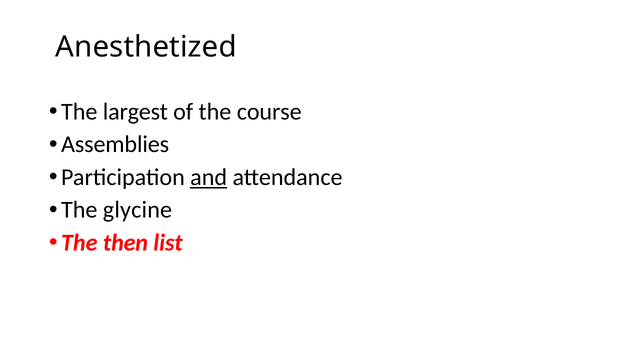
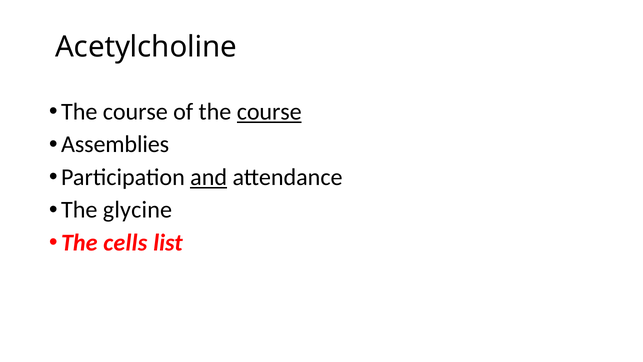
Anesthetized: Anesthetized -> Acetylcholine
largest at (135, 112): largest -> course
course at (269, 112) underline: none -> present
then: then -> cells
